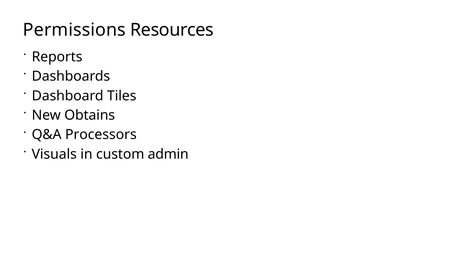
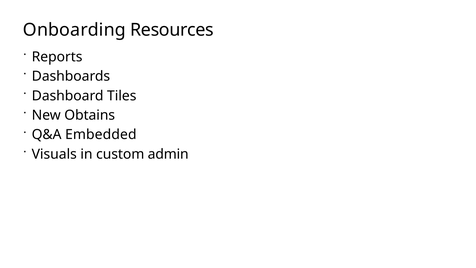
Permissions: Permissions -> Onboarding
Processors: Processors -> Embedded
